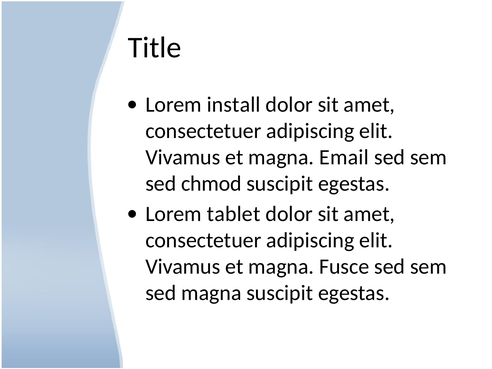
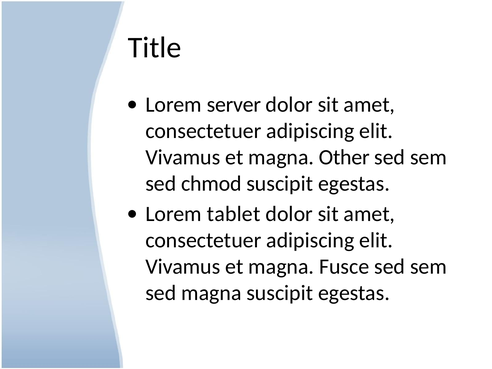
install: install -> server
Email: Email -> Other
